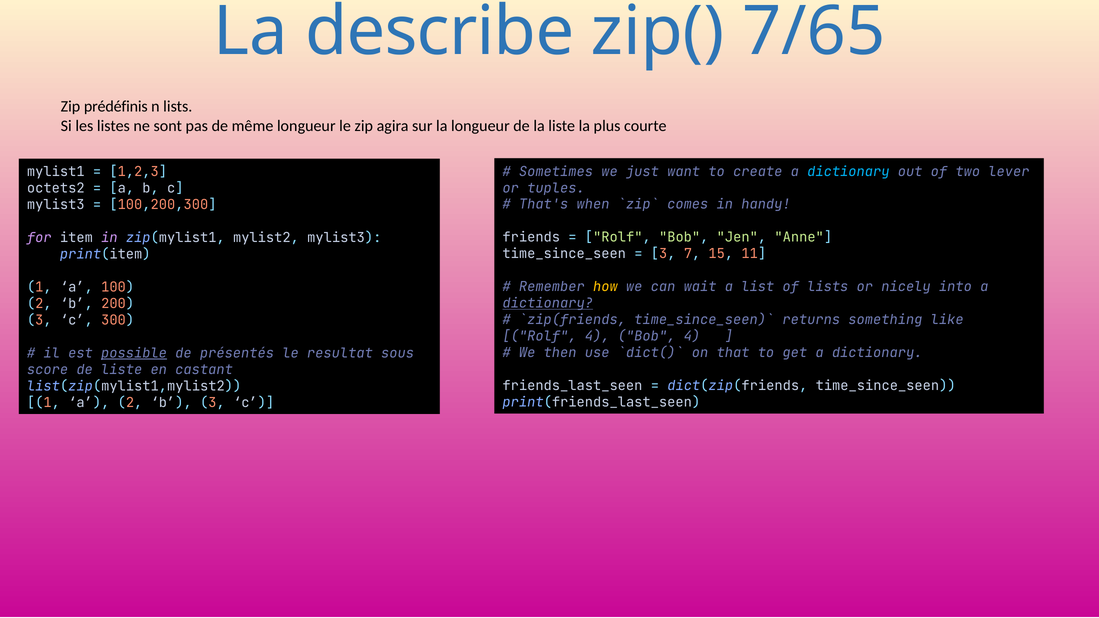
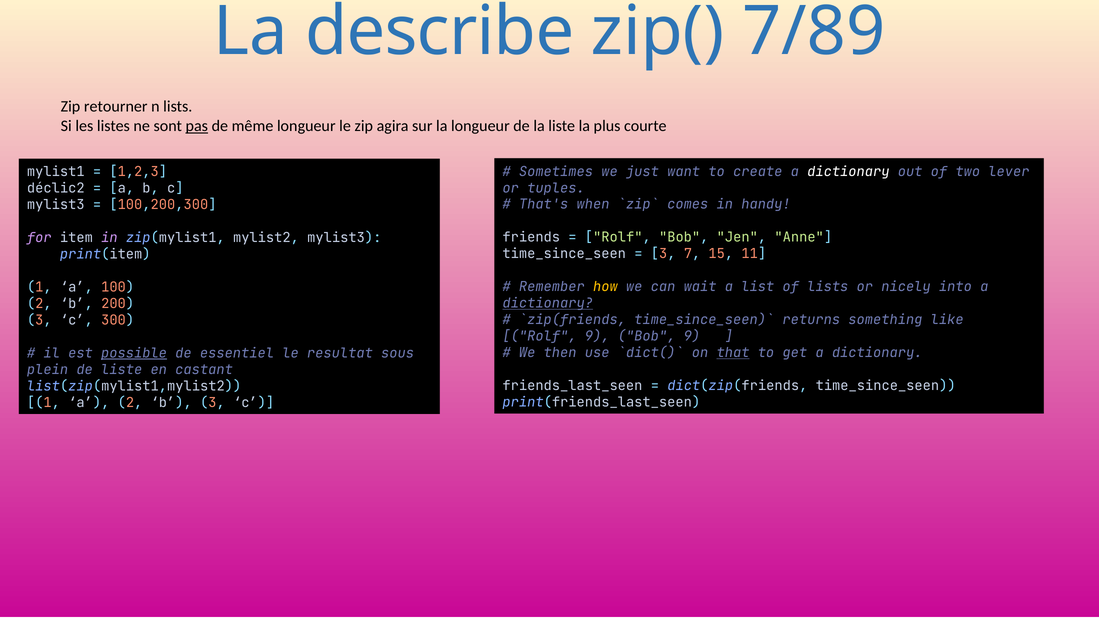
7/65: 7/65 -> 7/89
prédéfinis: prédéfinis -> retourner
pas underline: none -> present
dictionary at (848, 172) colour: light blue -> white
octets2: octets2 -> déclic2
Rolf 4: 4 -> 9
Bob 4: 4 -> 9
that underline: none -> present
présentés: présentés -> essentiel
score: score -> plein
